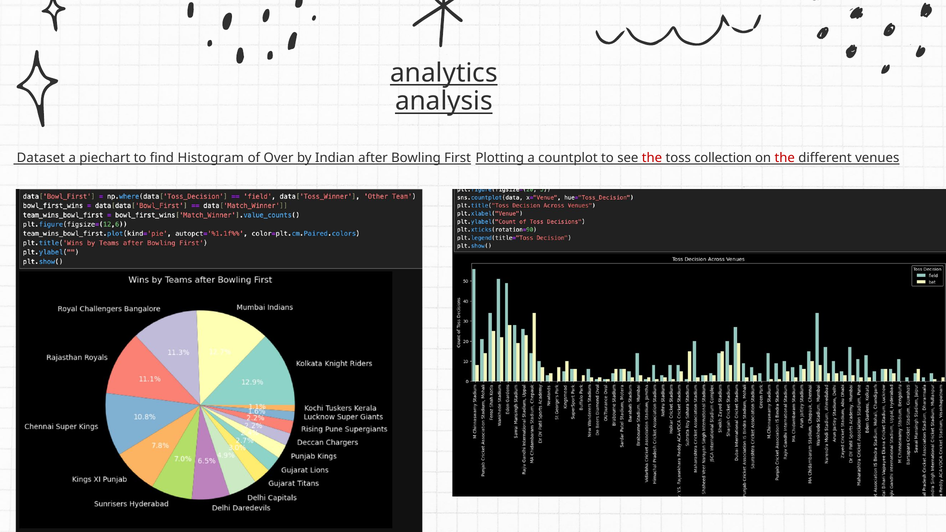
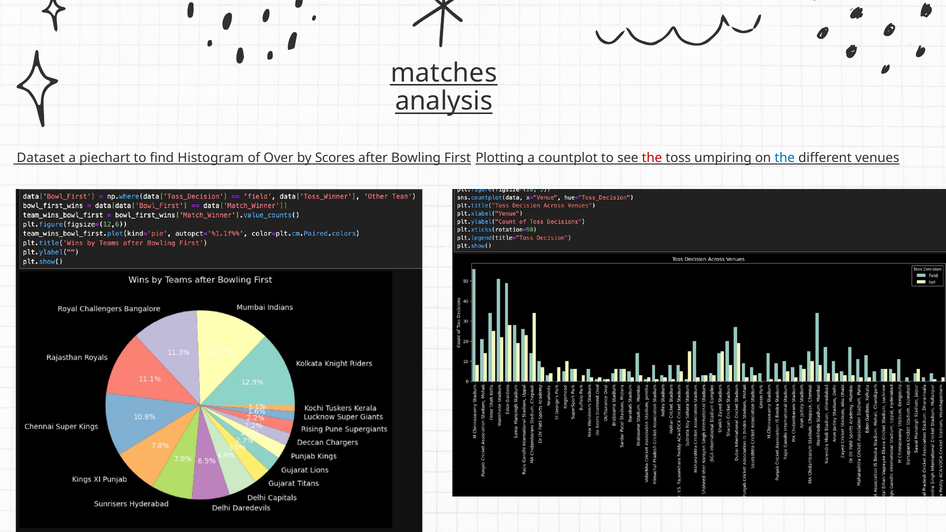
analytics: analytics -> matches
Indian: Indian -> Scores
collection: collection -> umpiring
the at (785, 158) colour: red -> blue
